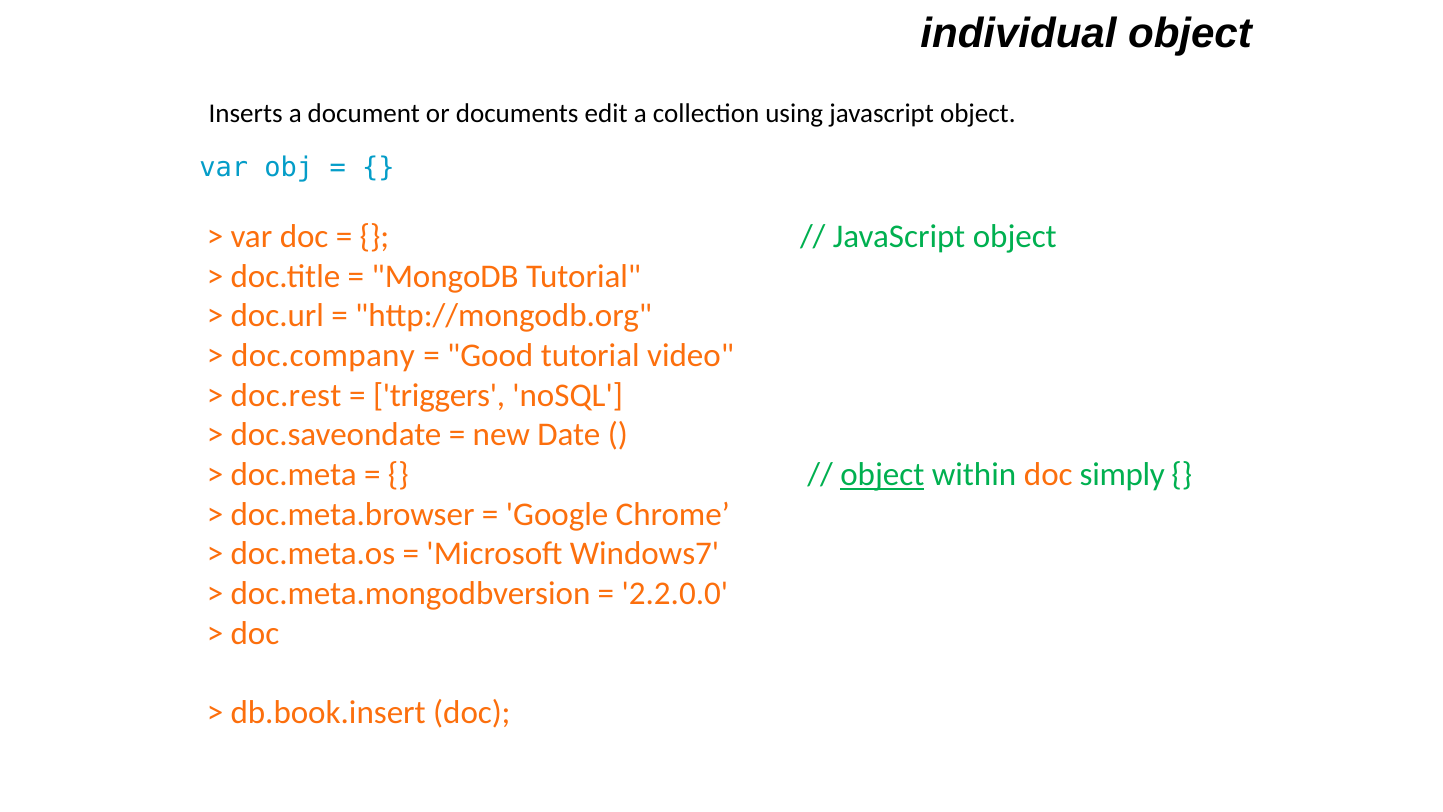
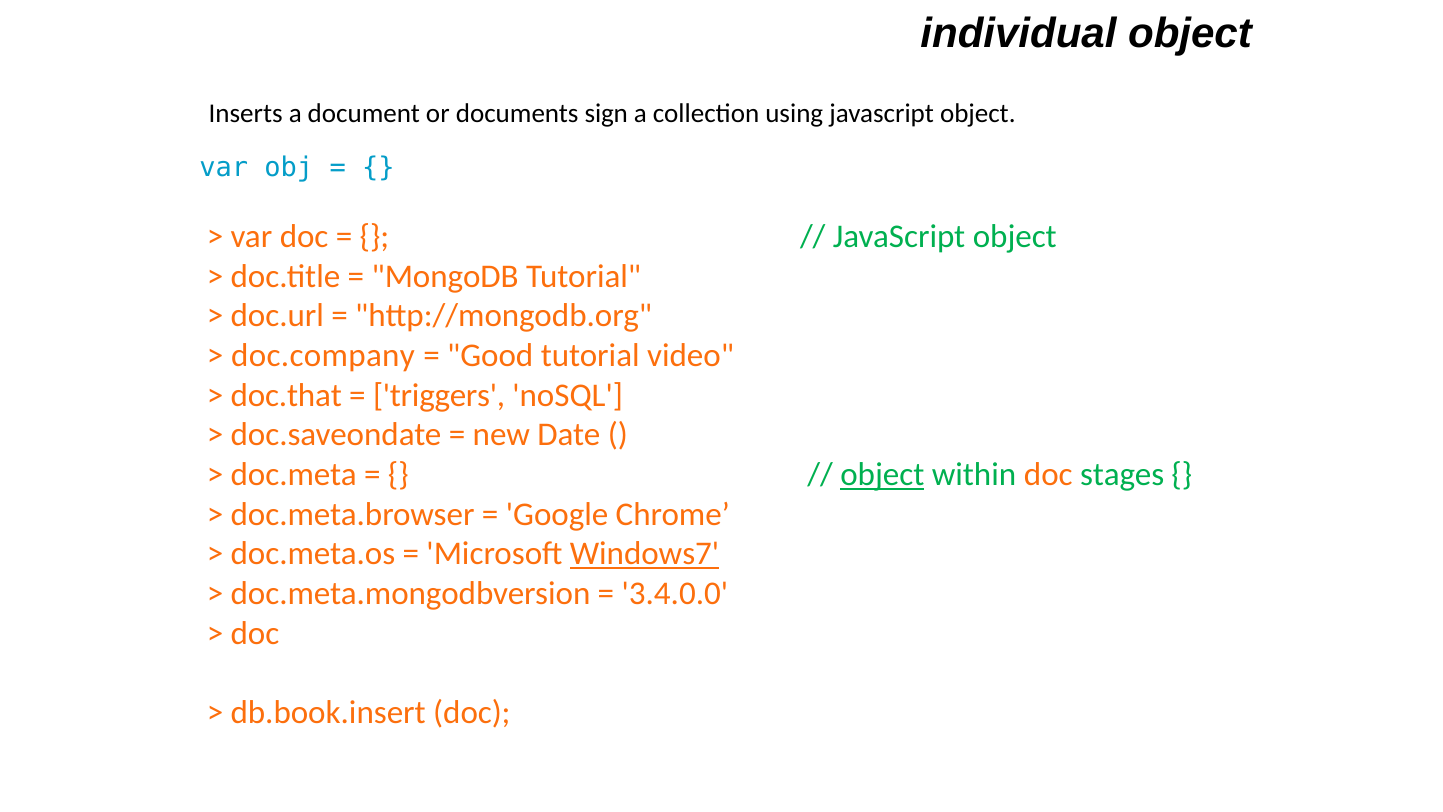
edit: edit -> sign
doc.rest: doc.rest -> doc.that
simply: simply -> stages
Windows7 underline: none -> present
2.2.0.0: 2.2.0.0 -> 3.4.0.0
